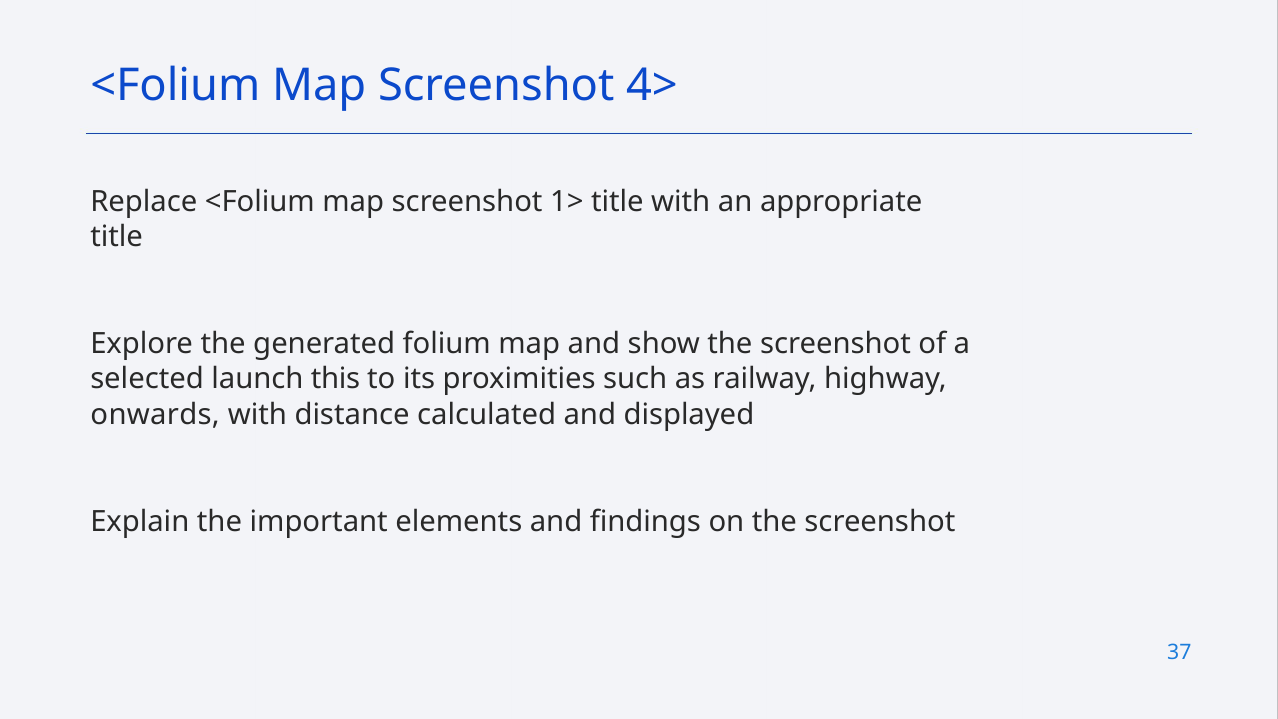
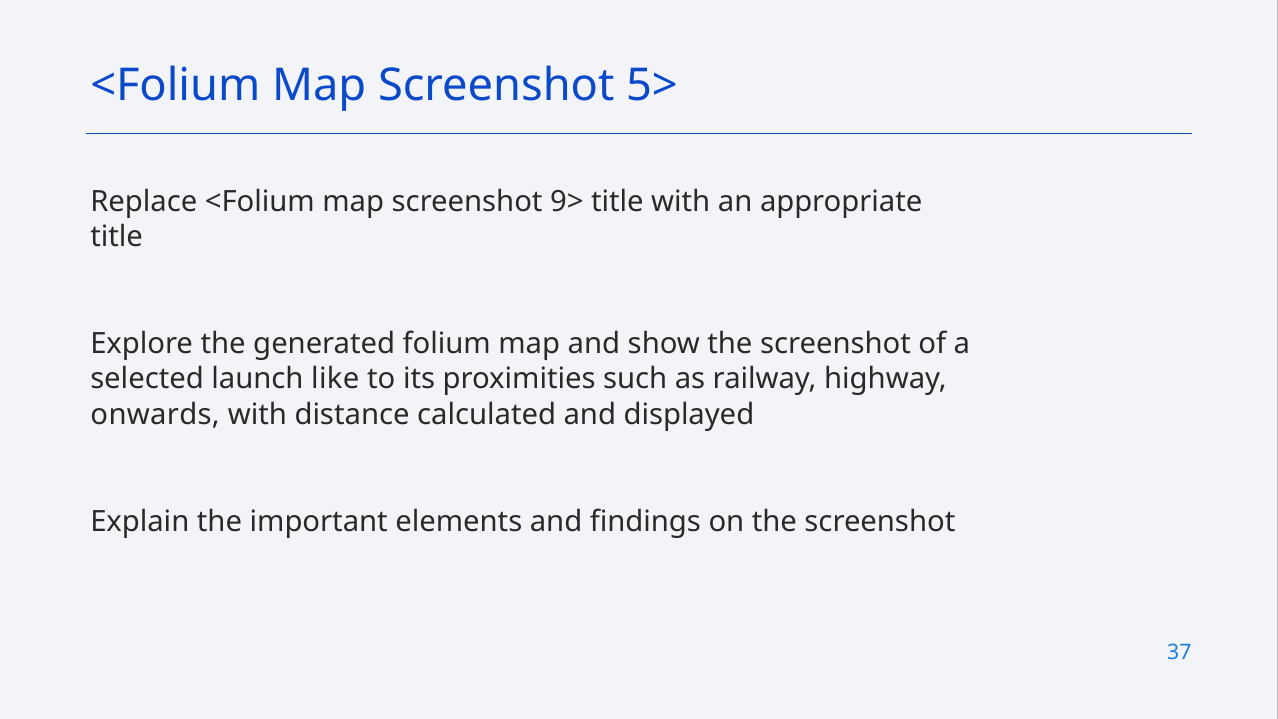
4>: 4> -> 5>
1>: 1> -> 9>
this: this -> like
